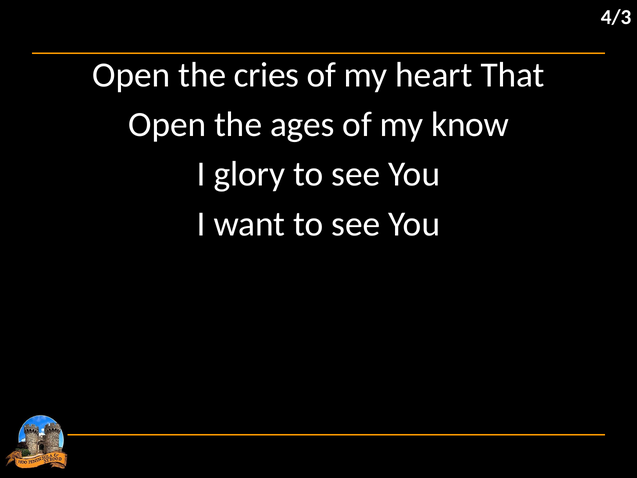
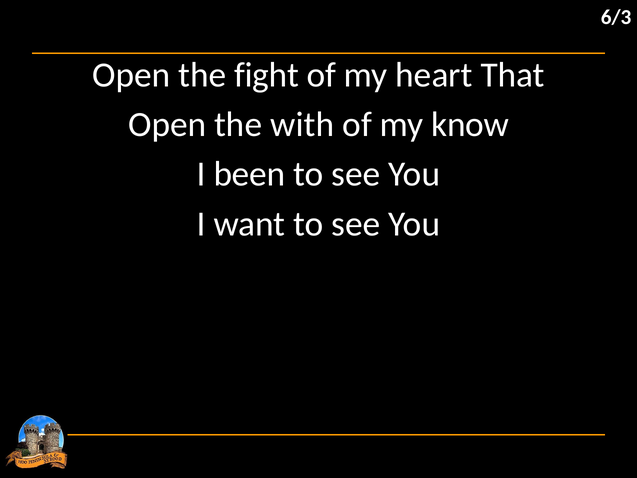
4/3: 4/3 -> 6/3
cries: cries -> fight
ages: ages -> with
glory: glory -> been
